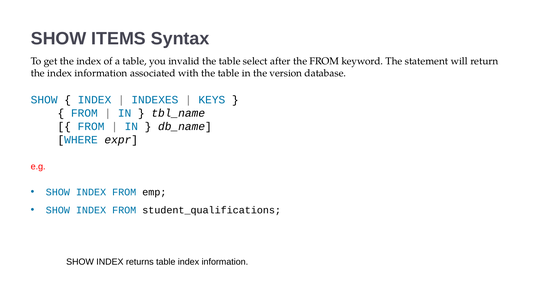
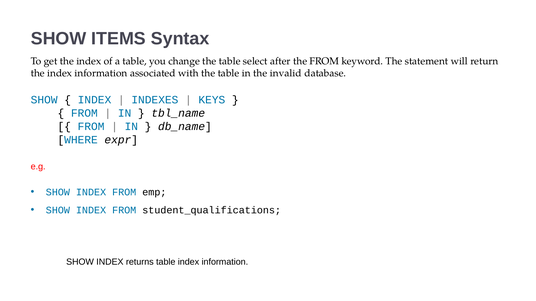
invalid: invalid -> change
version: version -> invalid
